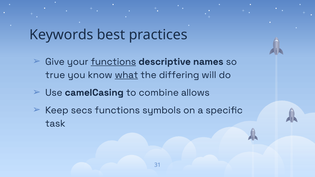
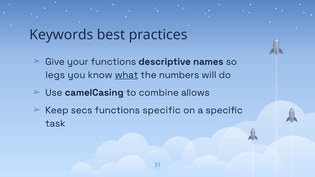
functions at (113, 62) underline: present -> none
true: true -> legs
differing: differing -> numbers
functions symbols: symbols -> specific
